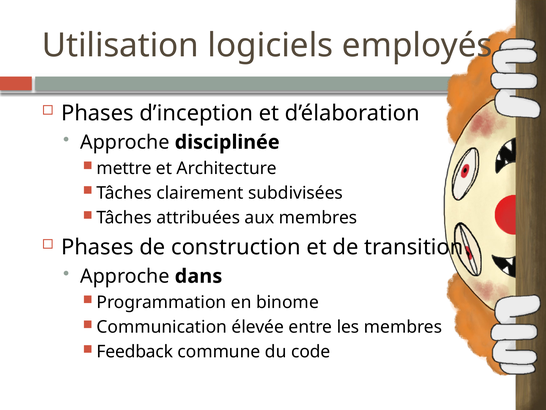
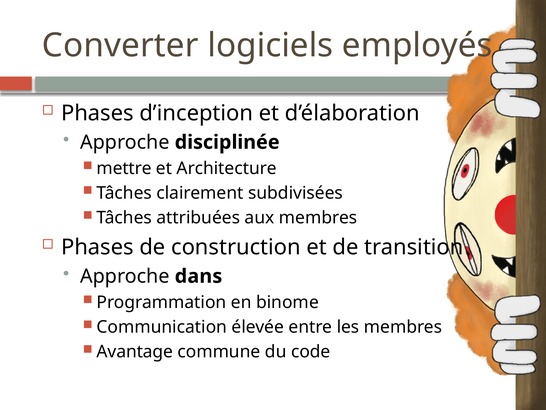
Utilisation: Utilisation -> Converter
Feedback: Feedback -> Avantage
